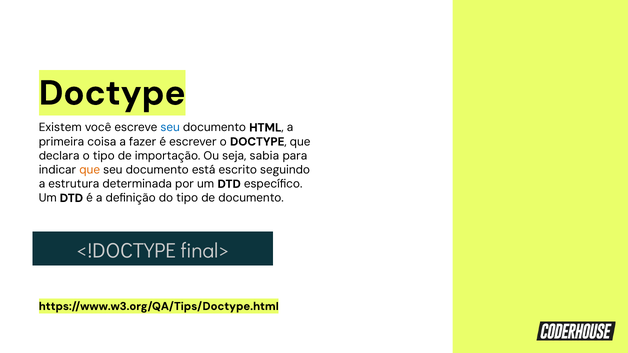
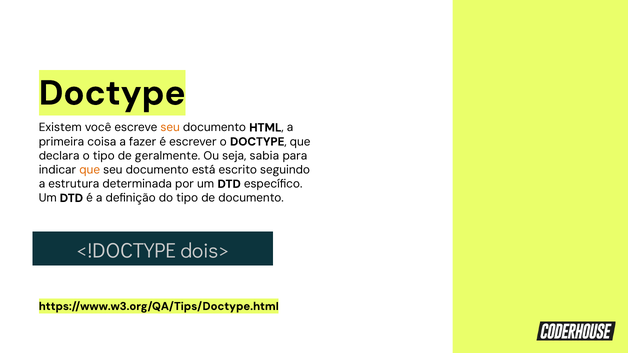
seu at (170, 128) colour: blue -> orange
importação: importação -> geralmente
final>: final> -> dois>
